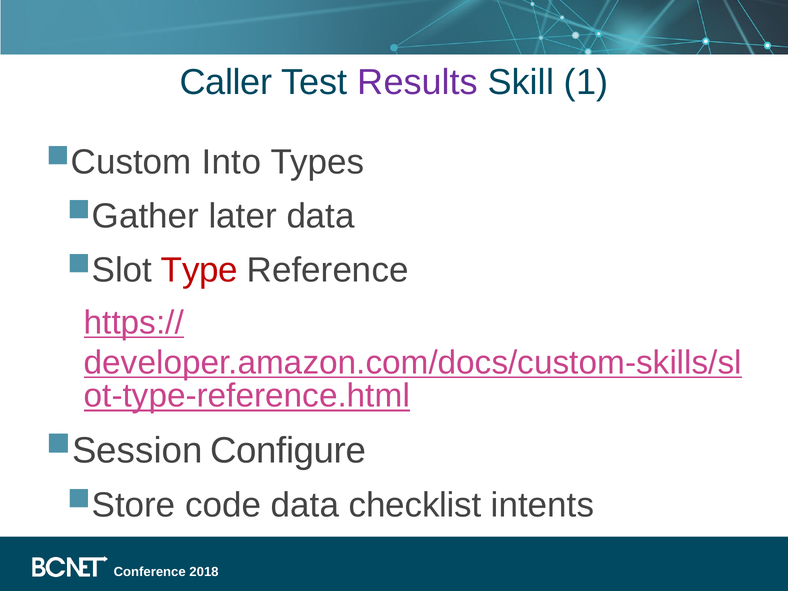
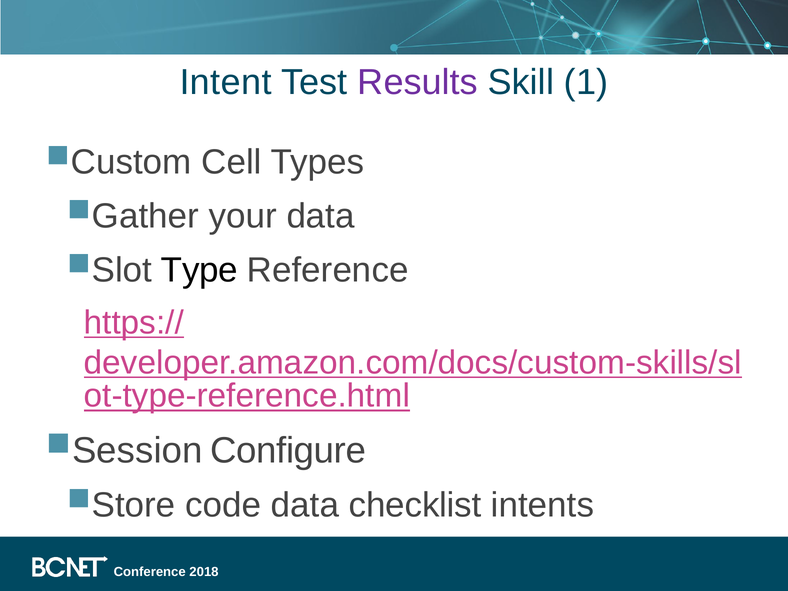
Caller: Caller -> Intent
Into: Into -> Cell
later: later -> your
Type colour: red -> black
